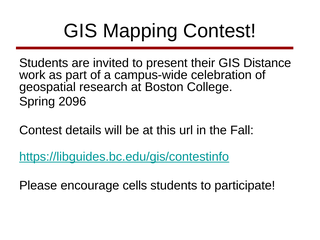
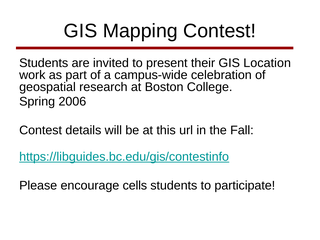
Distance: Distance -> Location
2096: 2096 -> 2006
